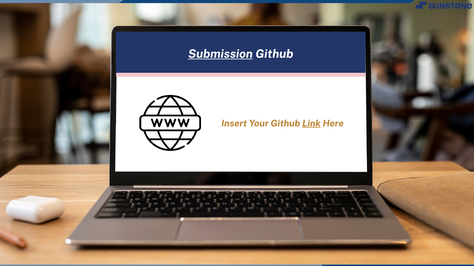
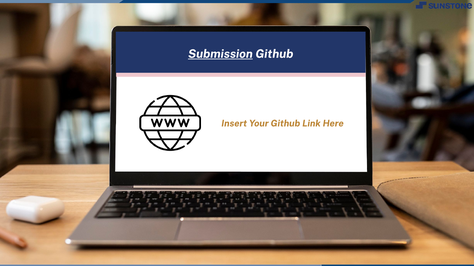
Link underline: present -> none
